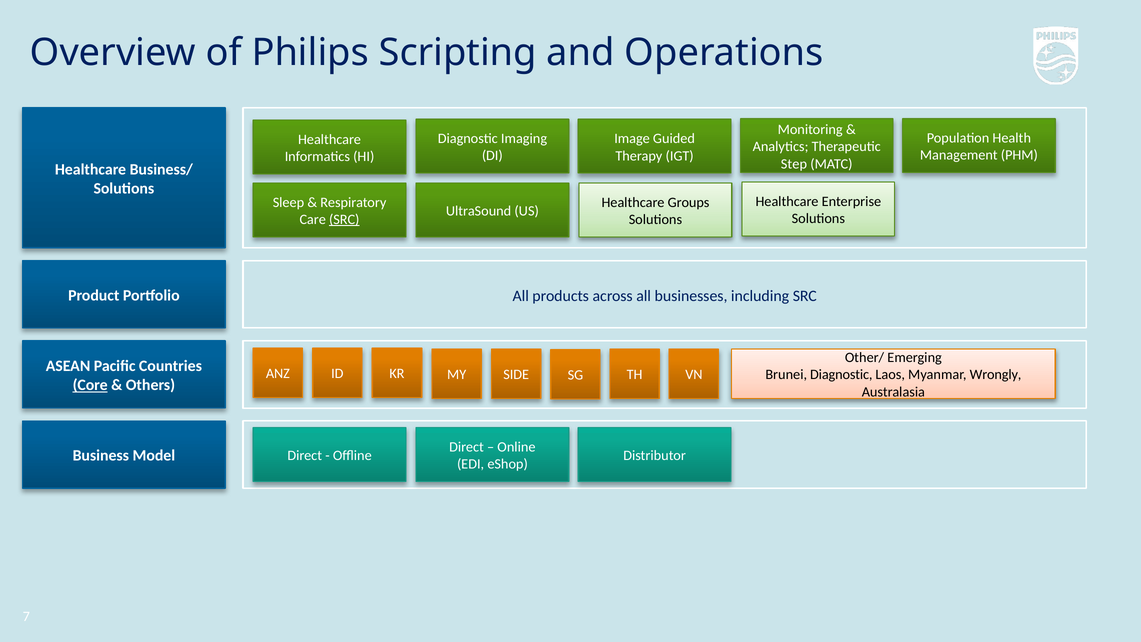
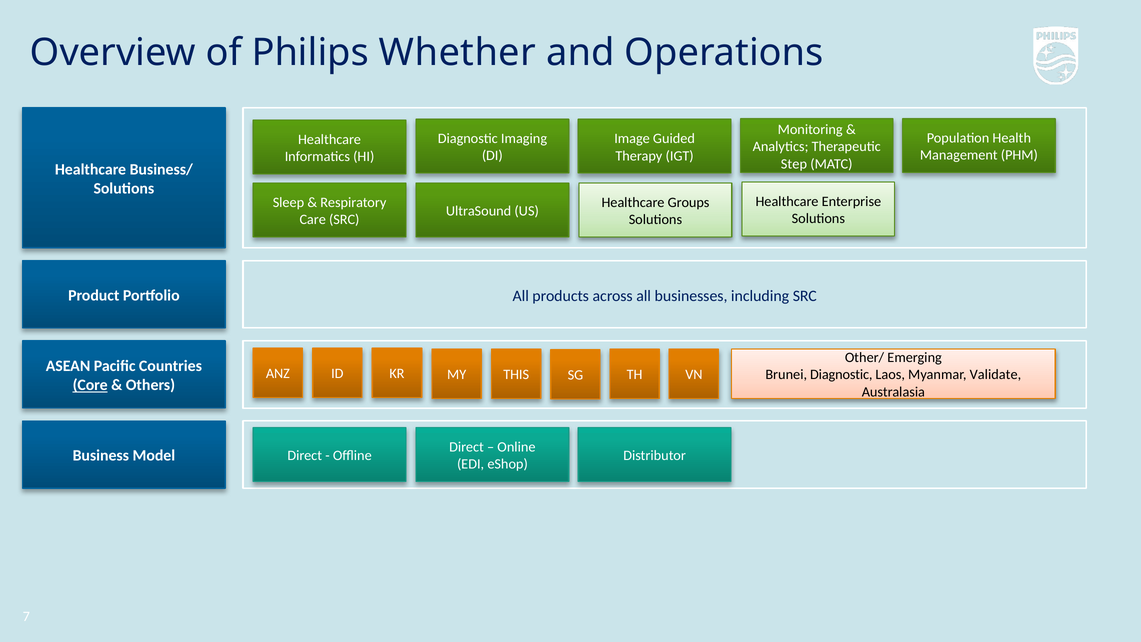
Scripting: Scripting -> Whether
SRC at (344, 219) underline: present -> none
SIDE: SIDE -> THIS
Wrongly: Wrongly -> Validate
